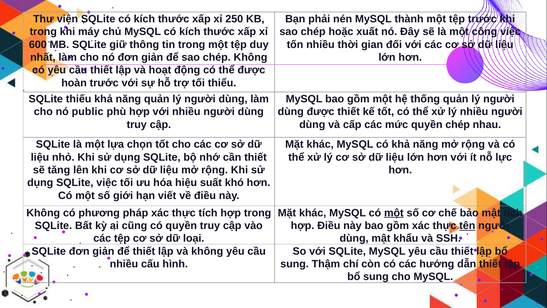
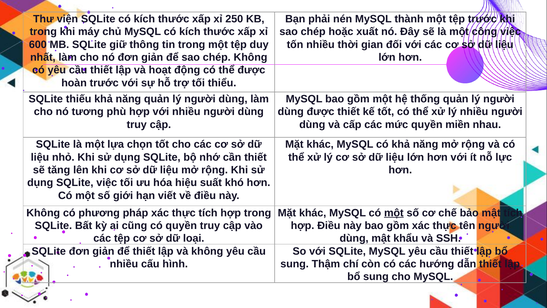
public: public -> tương
quyền chép: chép -> miền
tên underline: present -> none
